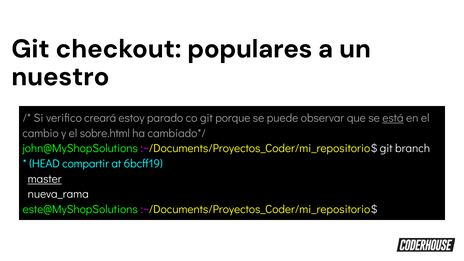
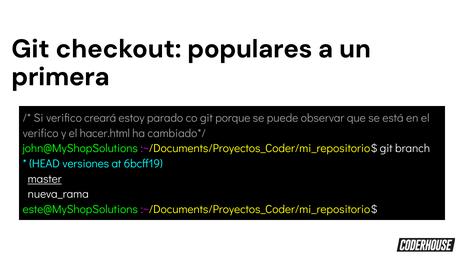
nuestro: nuestro -> primera
está underline: present -> none
cambio at (41, 133): cambio -> verifico
sobre.html: sobre.html -> hacer.html
compartir: compartir -> versiones
